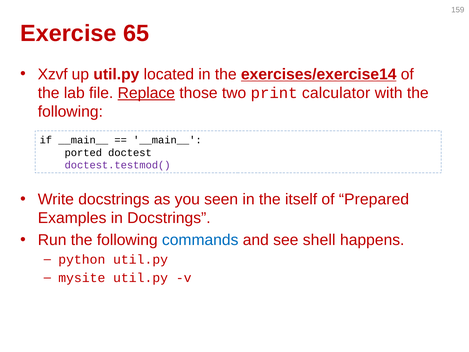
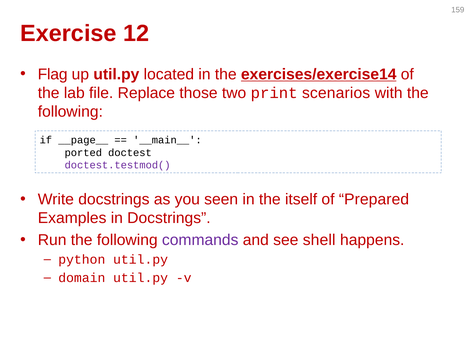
65: 65 -> 12
Xzvf: Xzvf -> Flag
Replace underline: present -> none
calculator: calculator -> scenarios
if __main__: __main__ -> __page__
commands colour: blue -> purple
mysite: mysite -> domain
